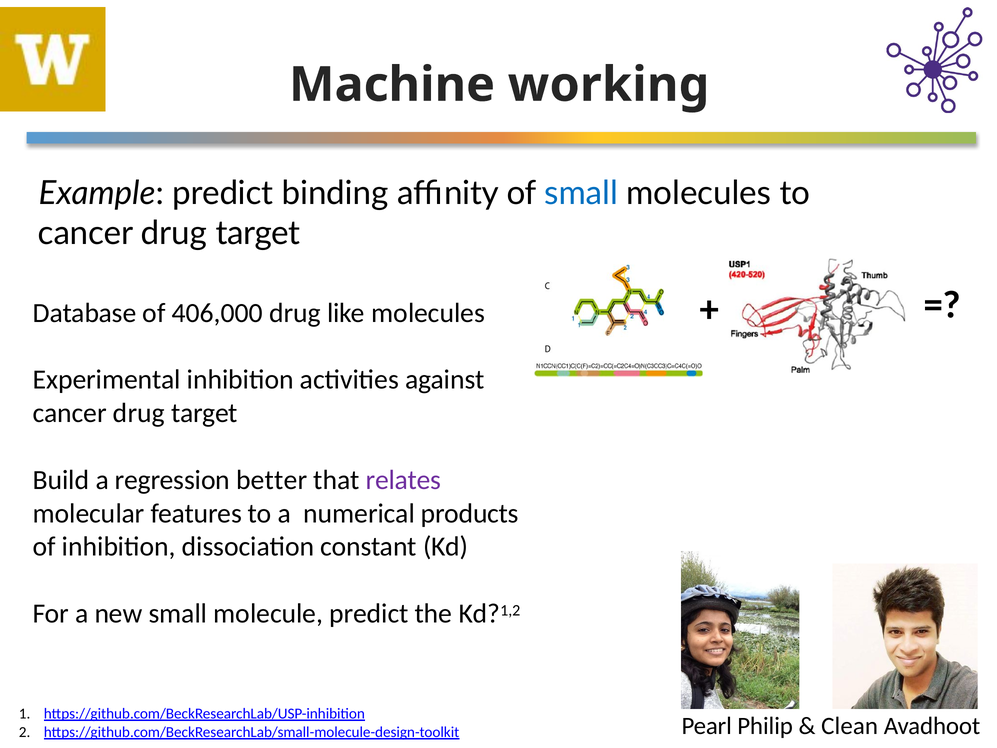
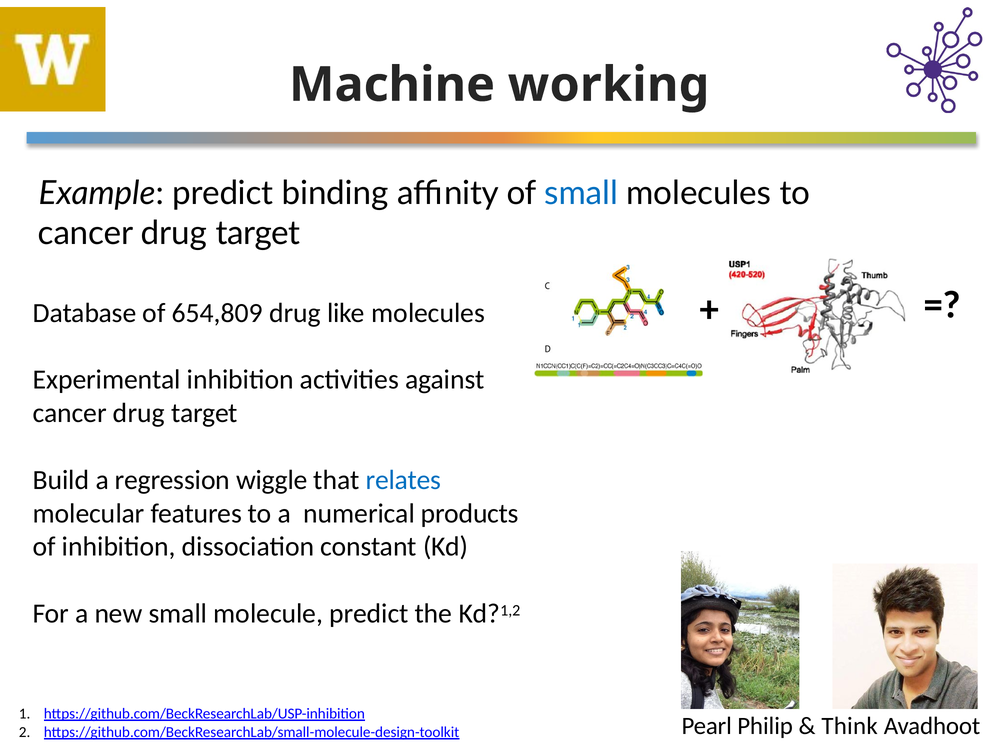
406,000: 406,000 -> 654,809
better: better -> wiggle
relates colour: purple -> blue
Clean: Clean -> Think
